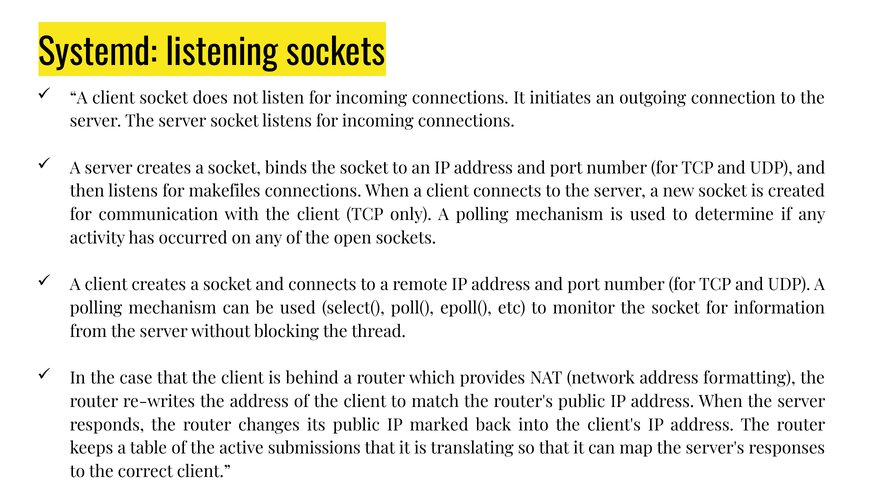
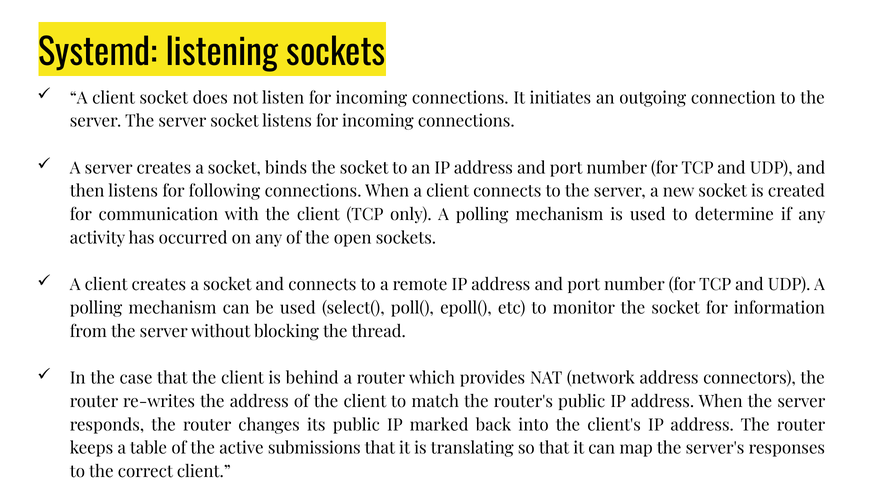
makefiles: makefiles -> following
formatting: formatting -> connectors
